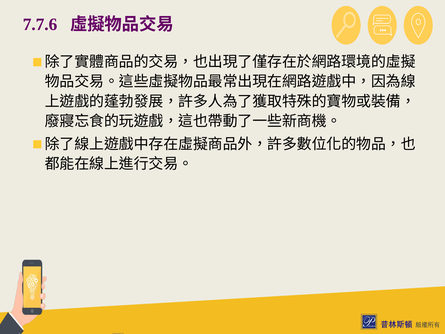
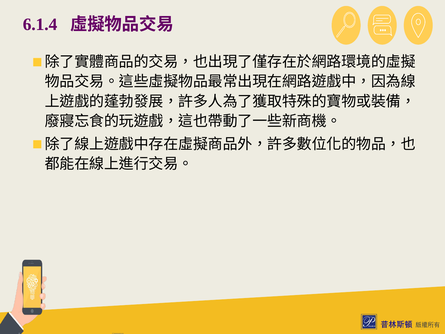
7.7.6: 7.7.6 -> 6.1.4
